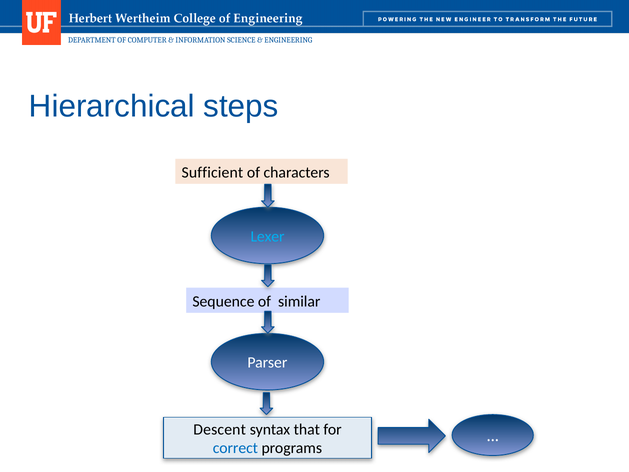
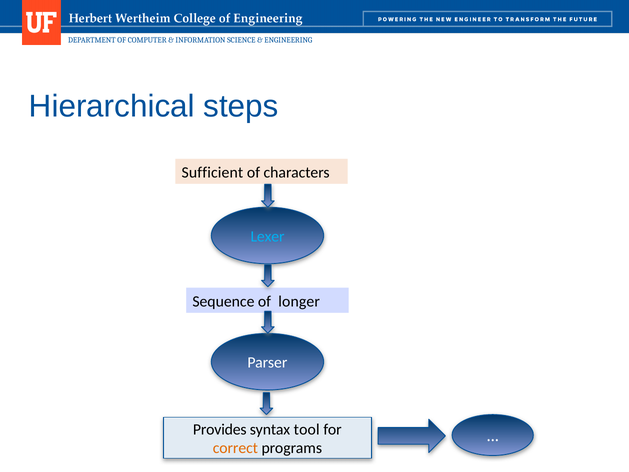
similar: similar -> longer
Descent: Descent -> Provides
that: that -> tool
correct colour: blue -> orange
